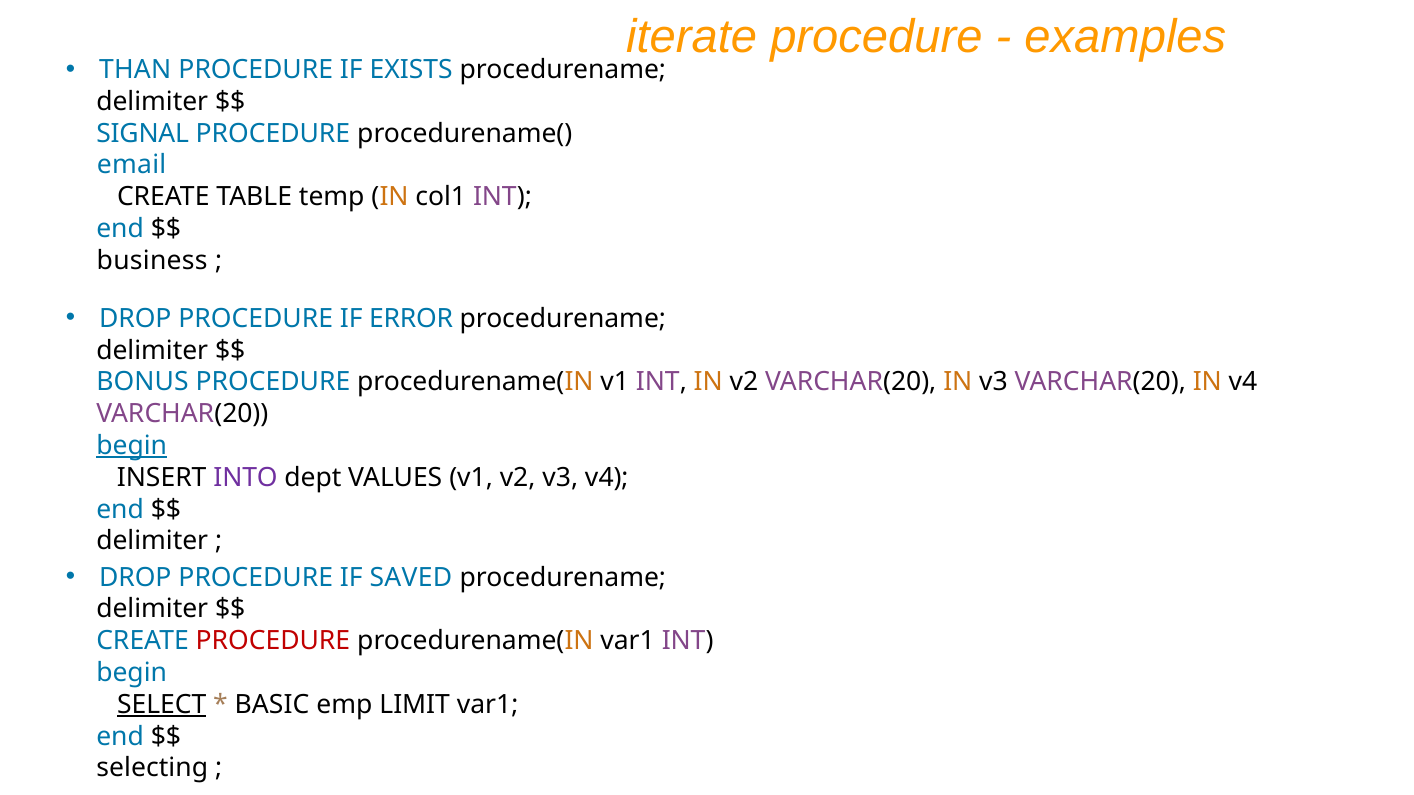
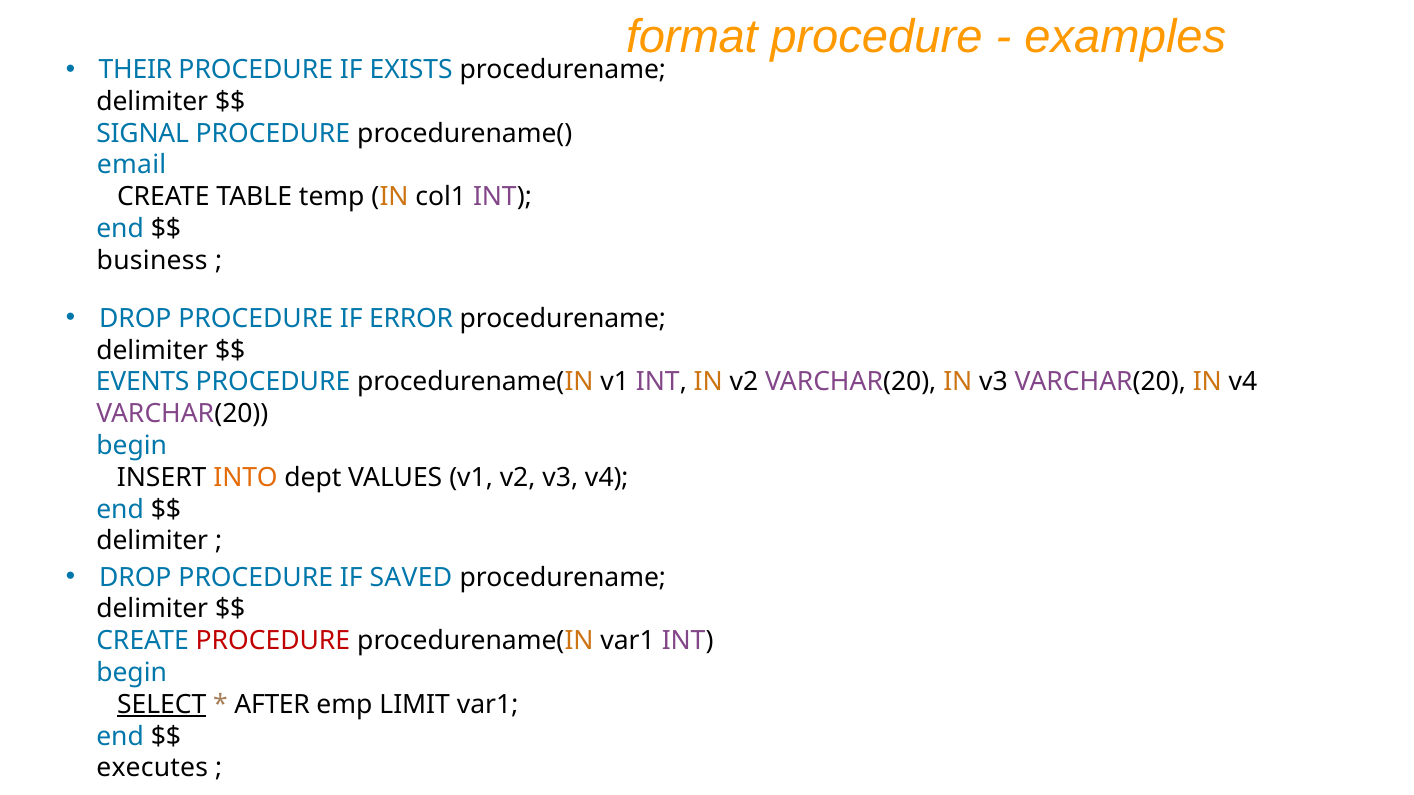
iterate: iterate -> format
THAN: THAN -> THEIR
BONUS: BONUS -> EVENTS
begin at (132, 446) underline: present -> none
INTO colour: purple -> orange
BASIC: BASIC -> AFTER
selecting: selecting -> executes
